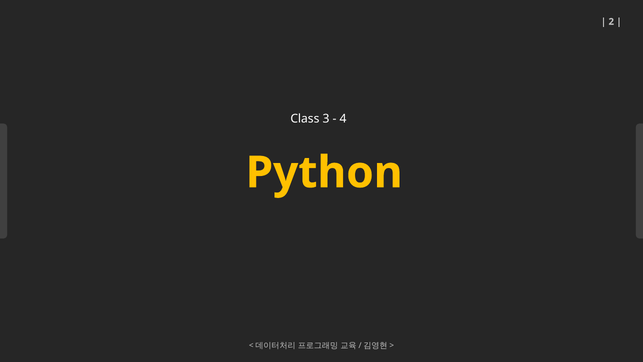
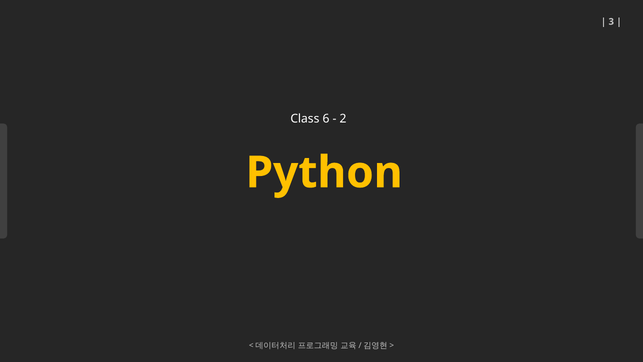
2: 2 -> 3
3: 3 -> 6
4: 4 -> 2
